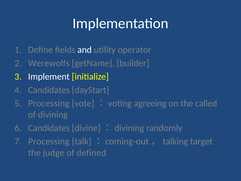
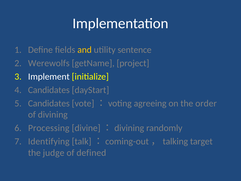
and colour: white -> yellow
operator: operator -> sentence
builder: builder -> project
Processing at (49, 103): Processing -> Candidates
called: called -> order
Candidates at (49, 128): Candidates -> Processing
Processing at (49, 141): Processing -> Identifying
